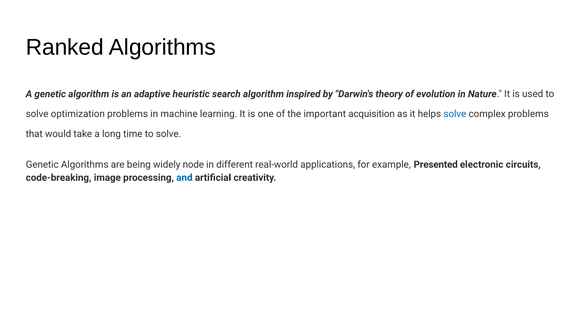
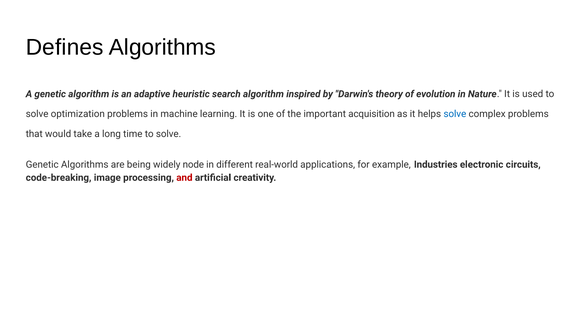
Ranked: Ranked -> Defines
Presented: Presented -> Industries
and colour: blue -> red
